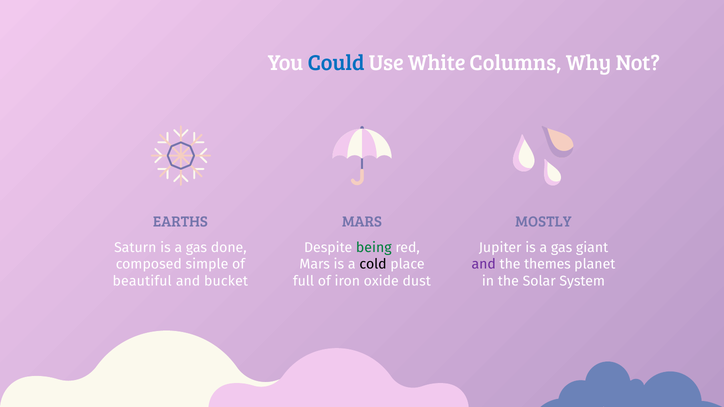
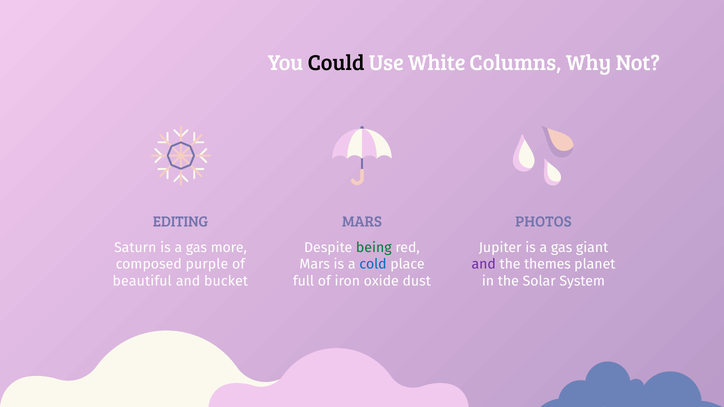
Could colour: blue -> black
EARTHS: EARTHS -> EDITING
MOSTLY: MOSTLY -> PHOTOS
done: done -> more
simple: simple -> purple
cold colour: black -> blue
